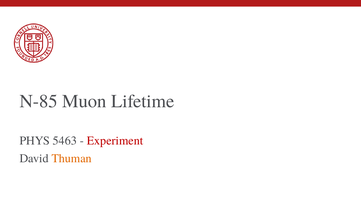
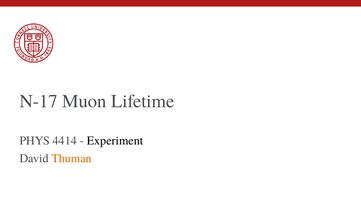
N-85: N-85 -> N-17
5463: 5463 -> 4414
Experiment colour: red -> black
